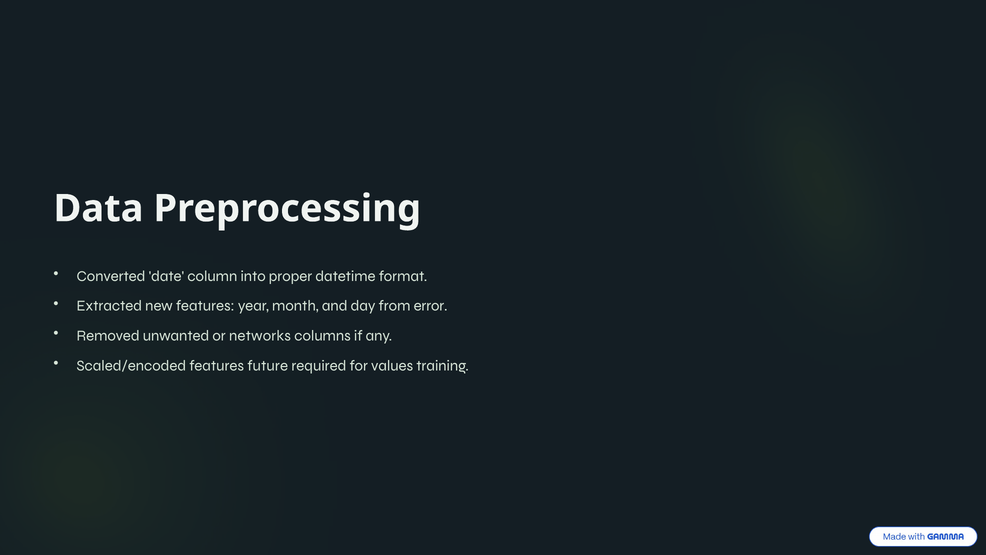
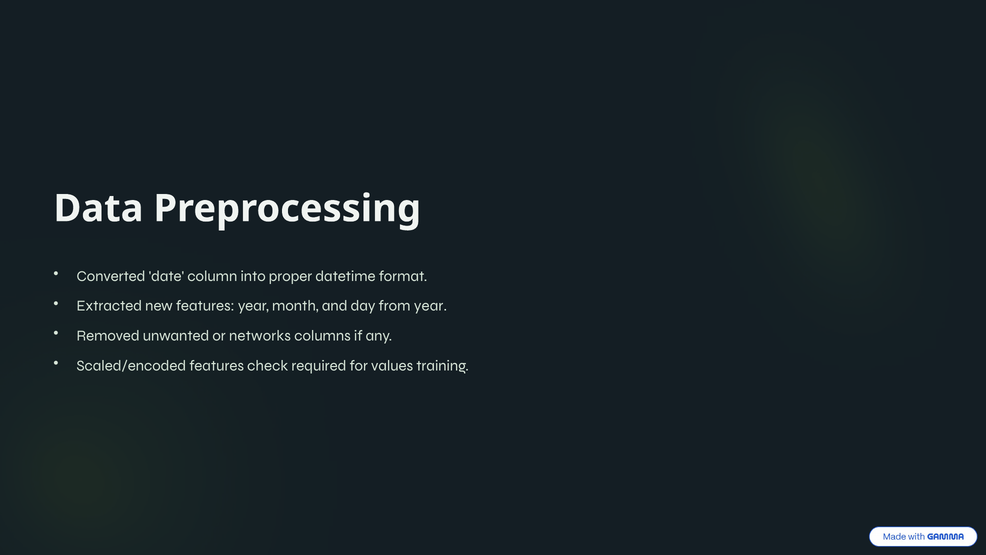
from error: error -> year
future: future -> check
